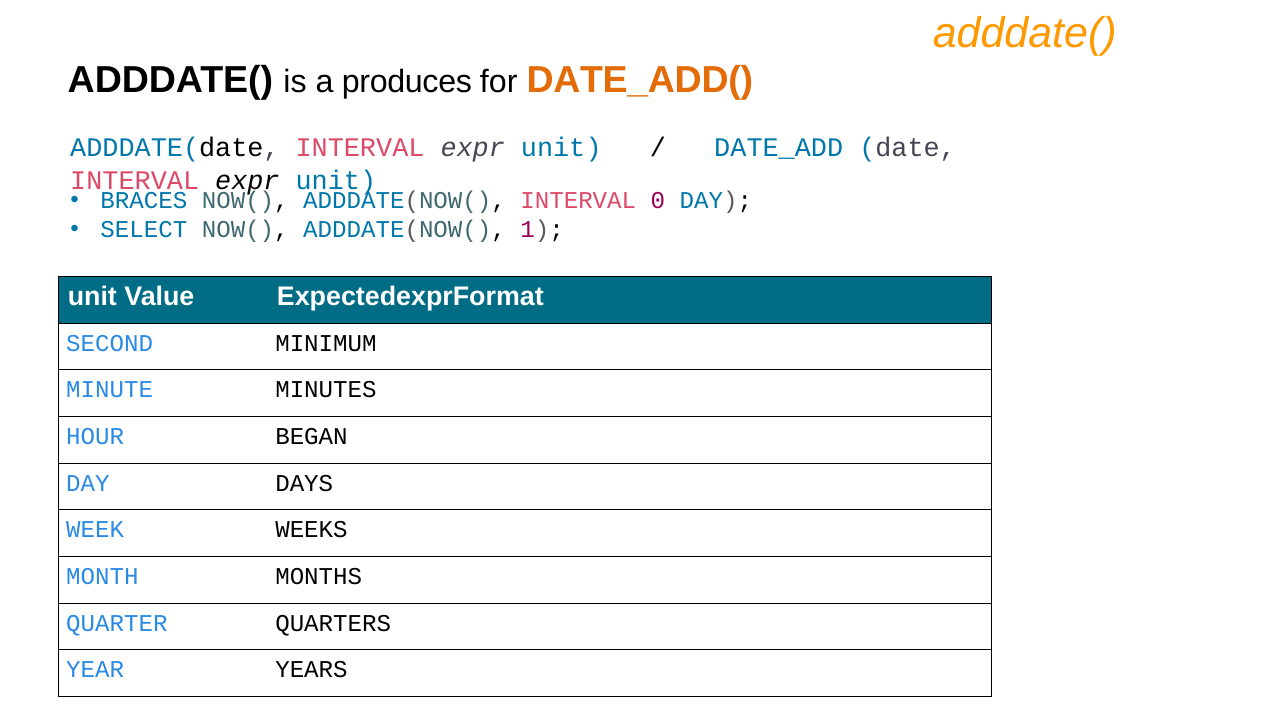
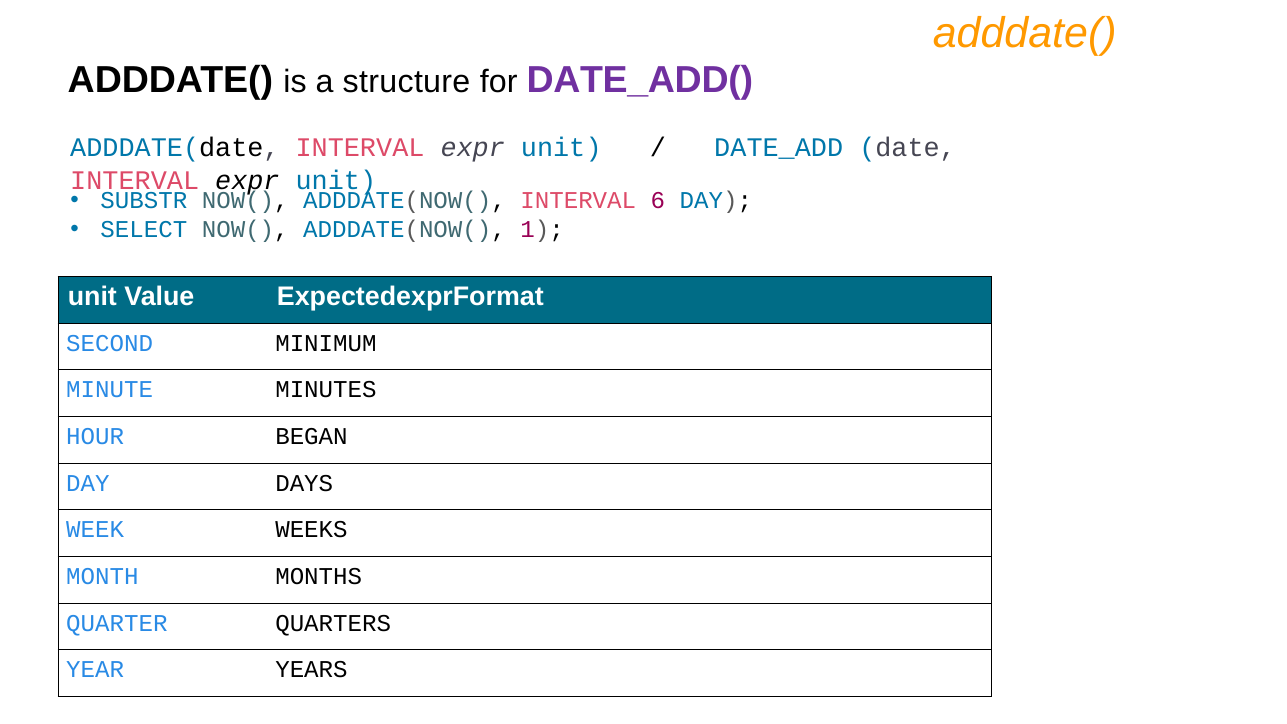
produces: produces -> structure
DATE_ADD( colour: orange -> purple
BRACES: BRACES -> SUBSTR
0: 0 -> 6
